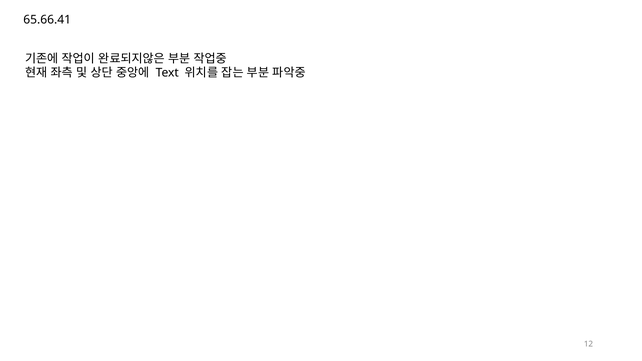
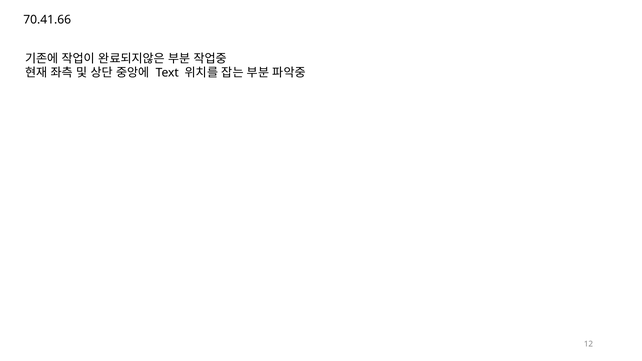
65.66.41: 65.66.41 -> 70.41.66
